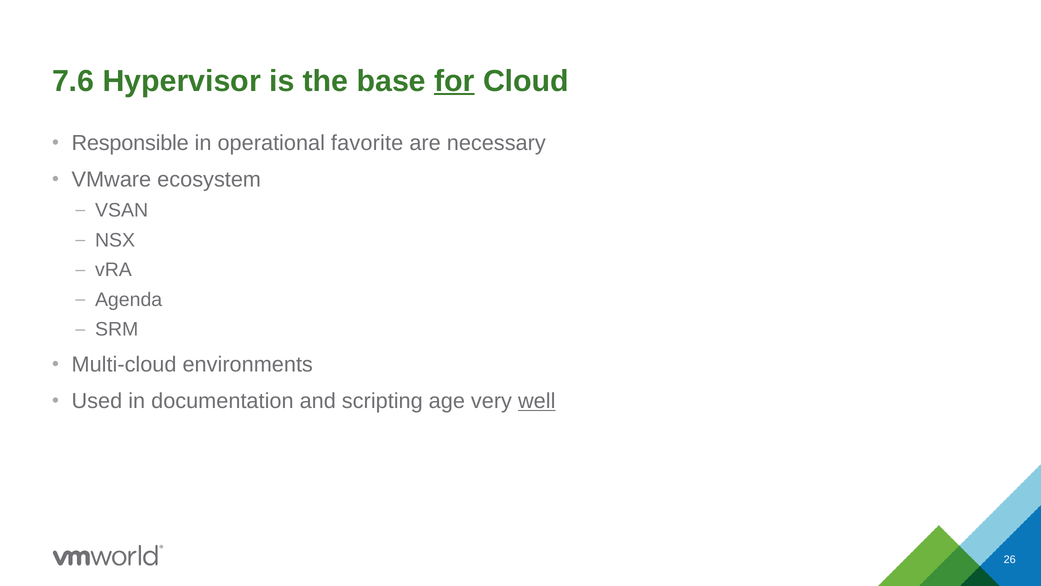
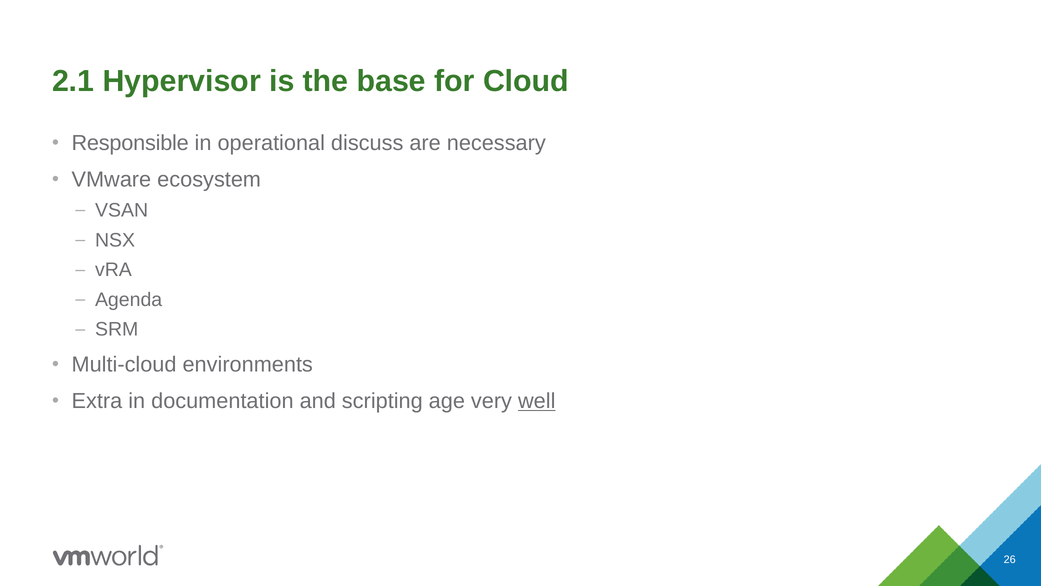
7.6: 7.6 -> 2.1
for underline: present -> none
favorite: favorite -> discuss
Used: Used -> Extra
